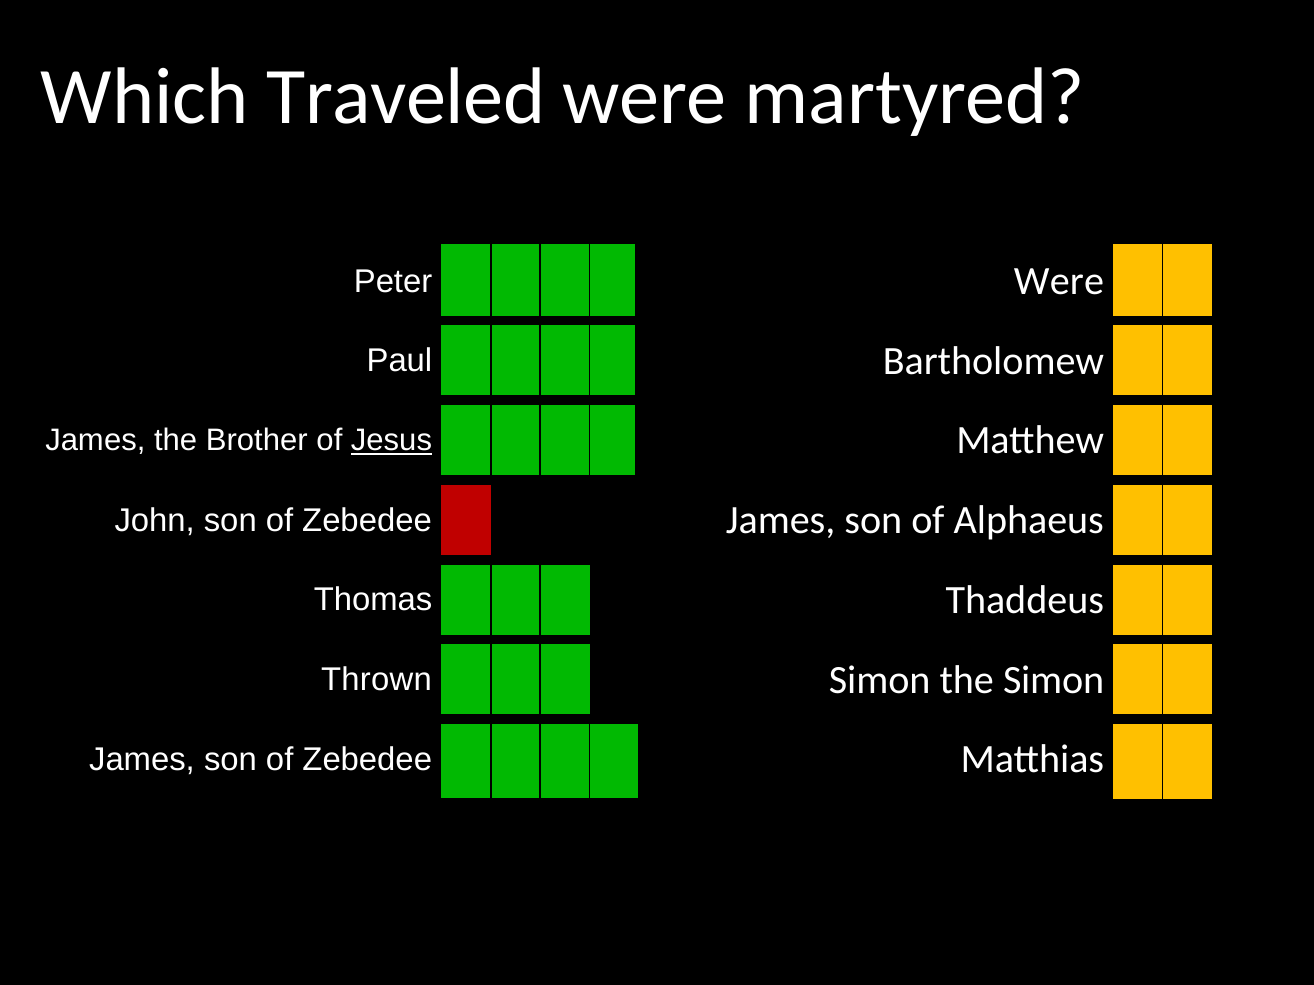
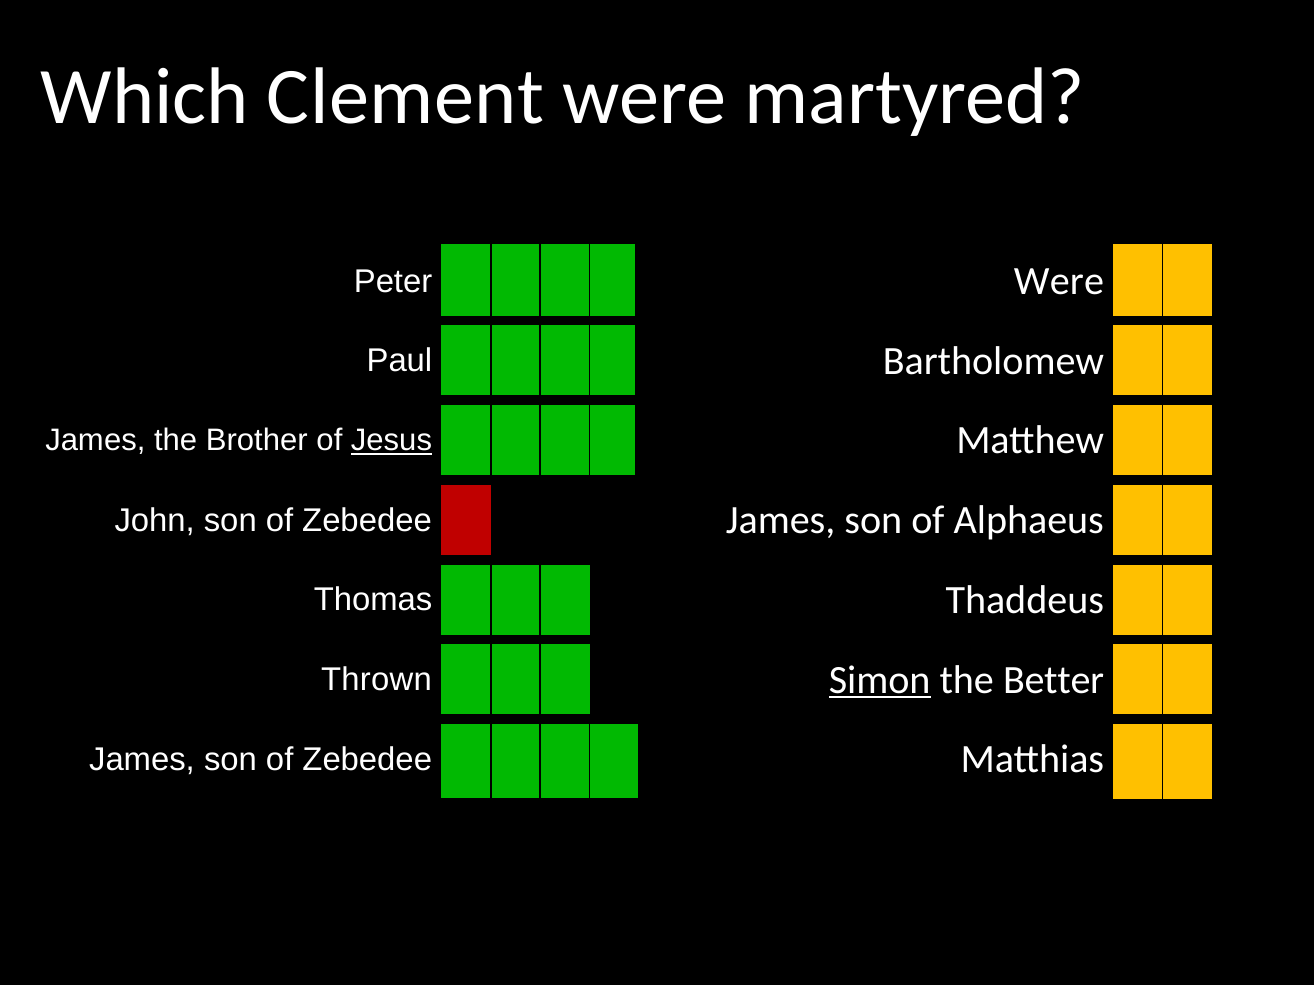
Traveled: Traveled -> Clement
Simon at (880, 680) underline: none -> present
the Simon: Simon -> Better
